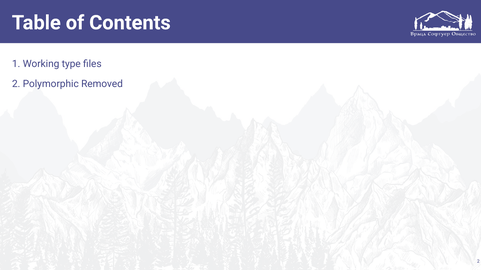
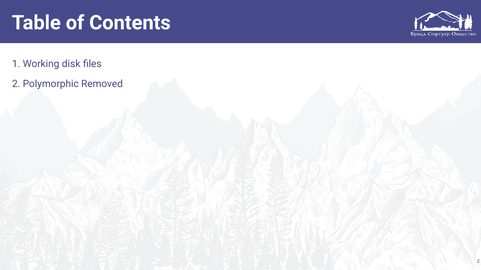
type: type -> disk
